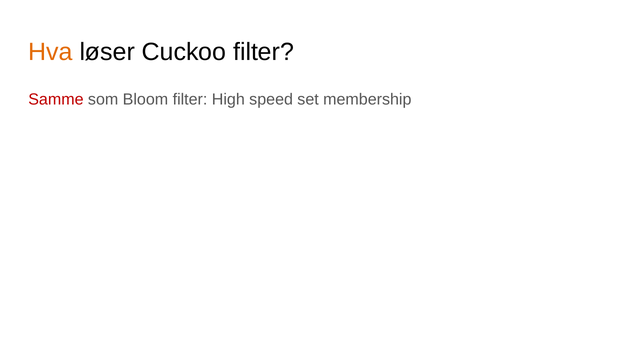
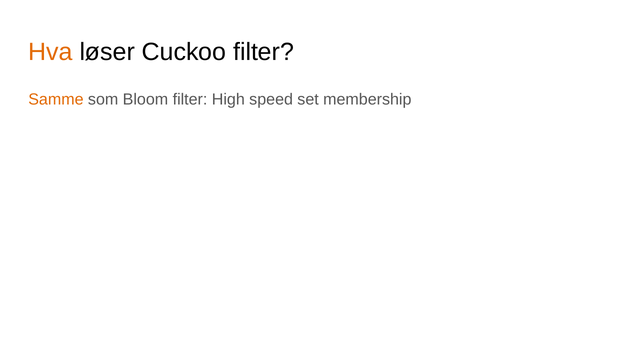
Samme colour: red -> orange
